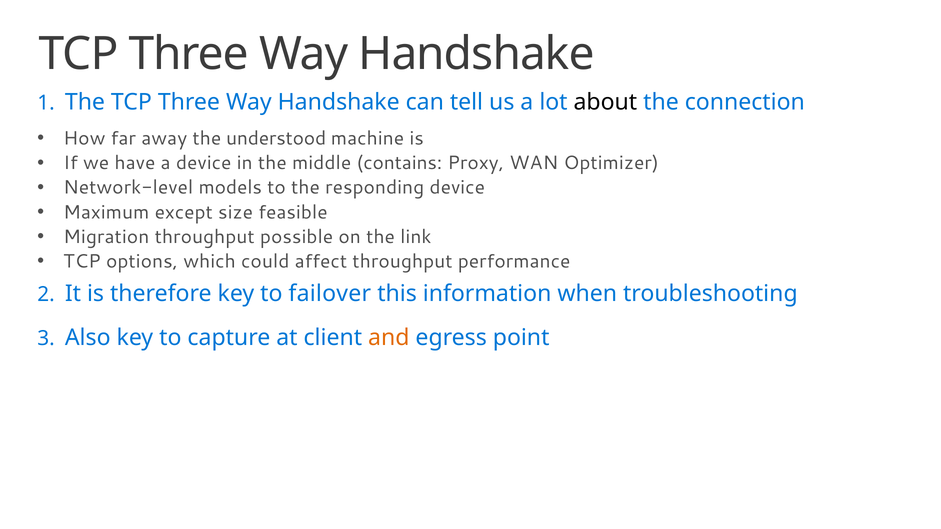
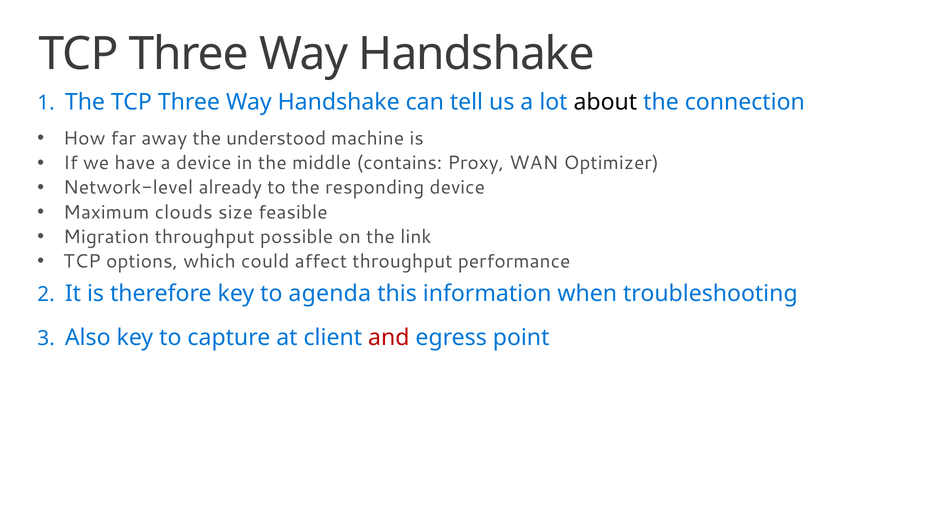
models: models -> already
except: except -> clouds
failover: failover -> agenda
and colour: orange -> red
